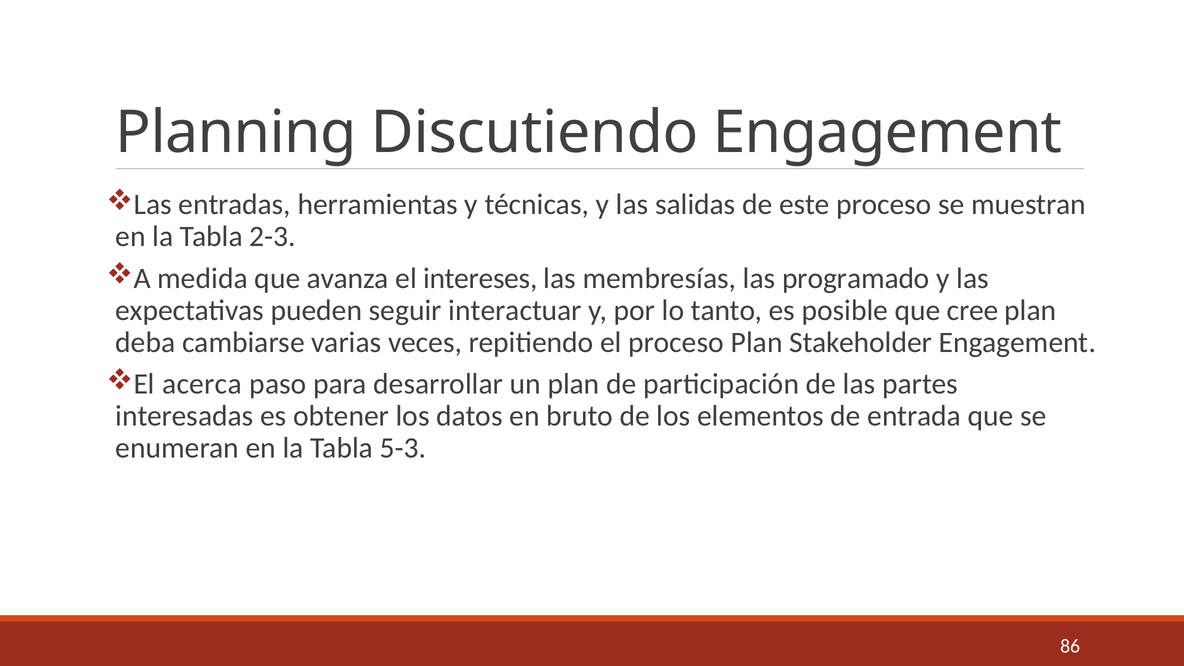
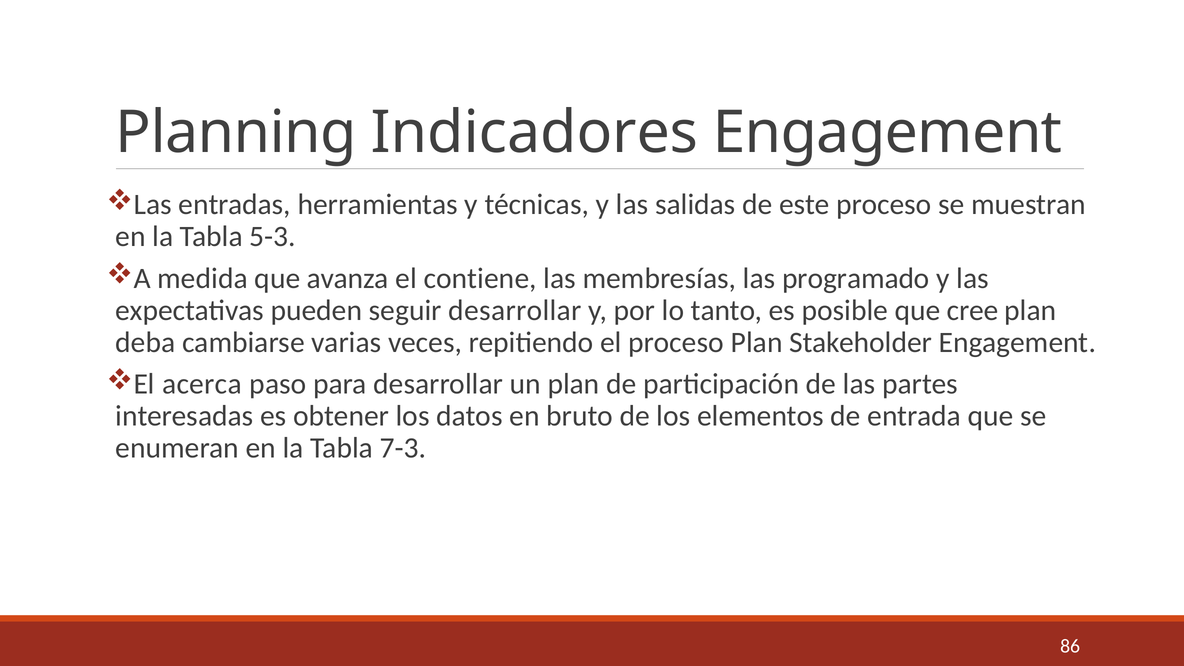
Discutiendo: Discutiendo -> Indicadores
2-3: 2-3 -> 5-3
intereses: intereses -> contiene
seguir interactuar: interactuar -> desarrollar
5-3: 5-3 -> 7-3
